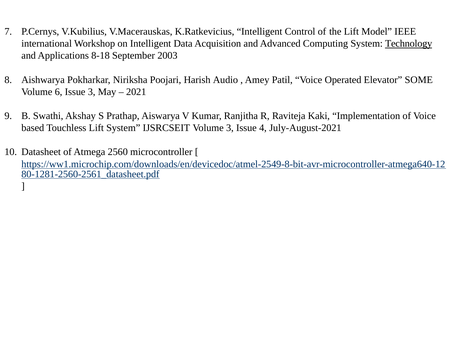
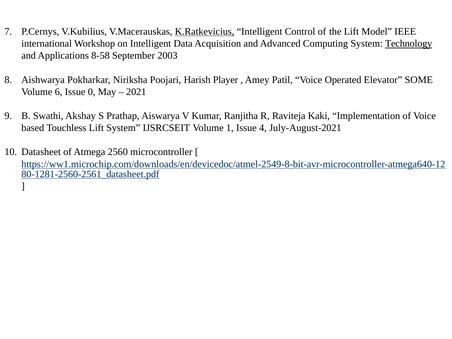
K.Ratkevicius underline: none -> present
8-18: 8-18 -> 8-58
Audio: Audio -> Player
Issue 3: 3 -> 0
Volume 3: 3 -> 1
